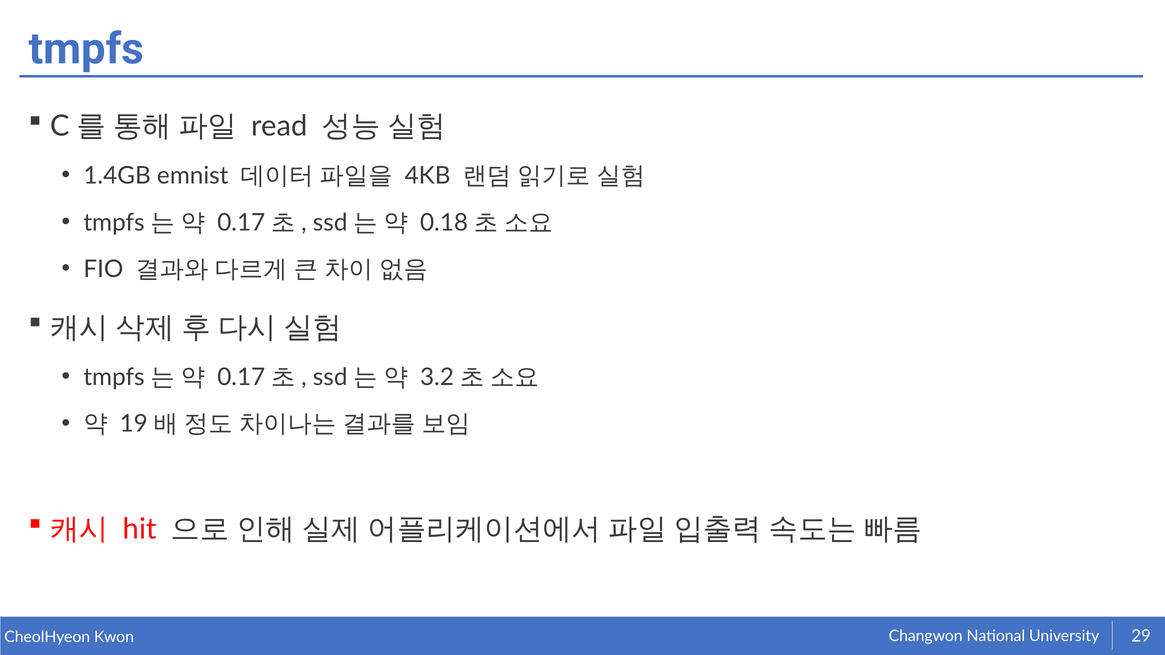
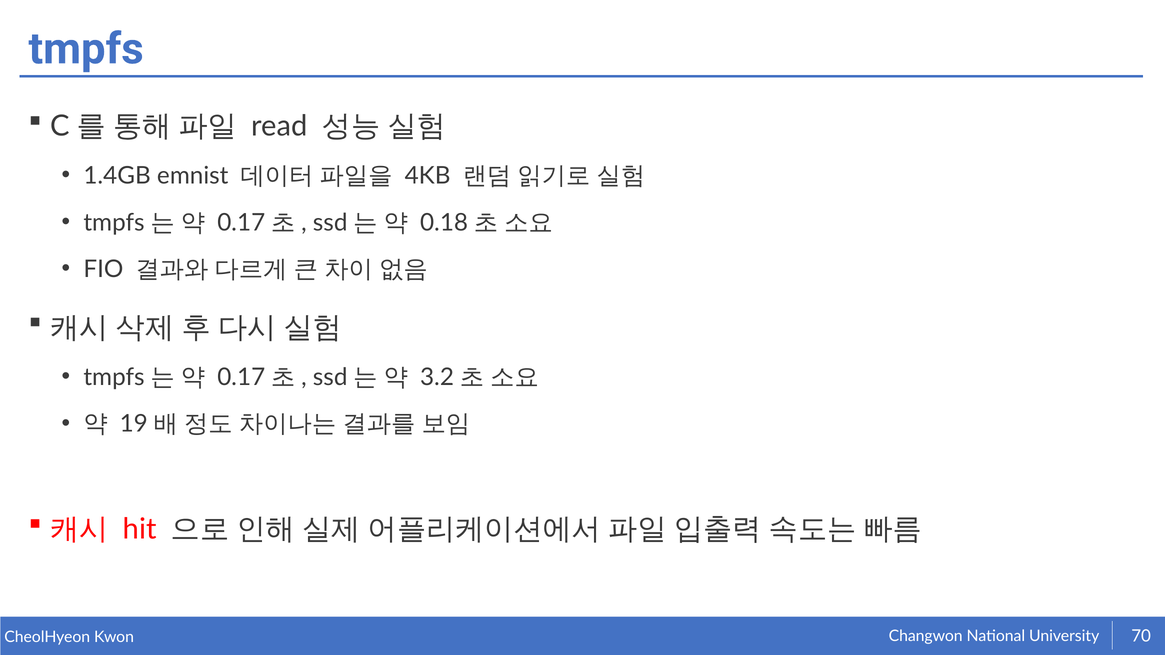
29: 29 -> 70
